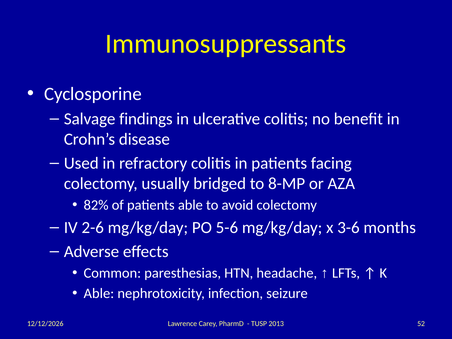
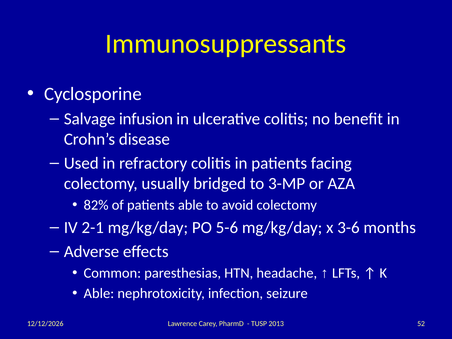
findings: findings -> infusion
8-MP: 8-MP -> 3-MP
2-6: 2-6 -> 2-1
